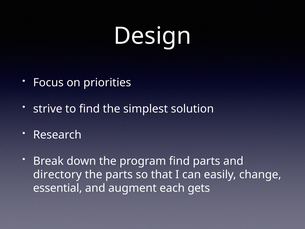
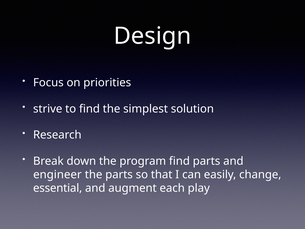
directory: directory -> engineer
gets: gets -> play
